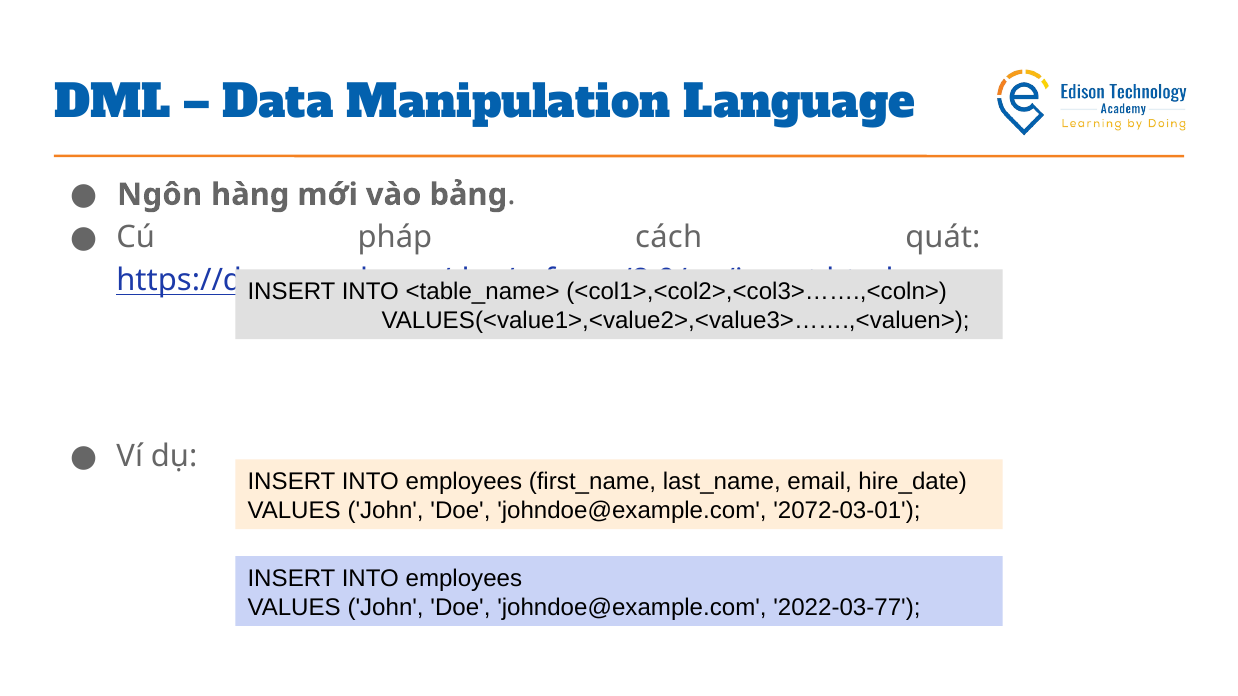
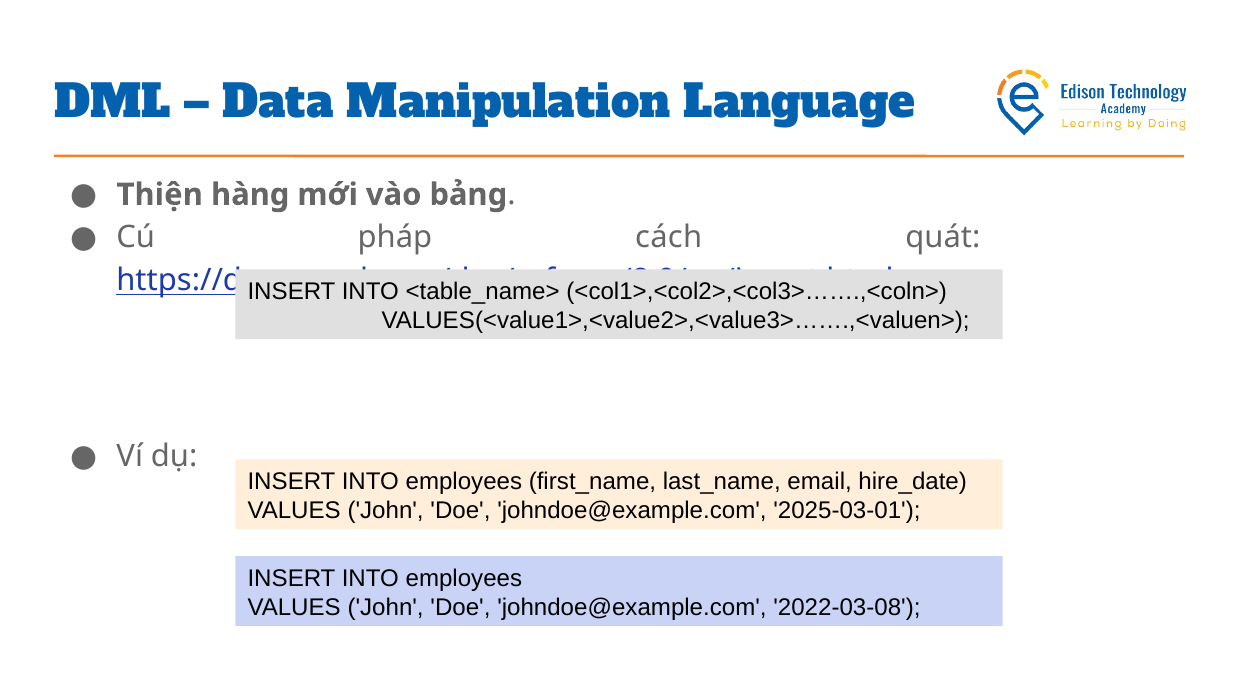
Ngôn: Ngôn -> Thiện
2072-03-01: 2072-03-01 -> 2025-03-01
2022-03-77: 2022-03-77 -> 2022-03-08
